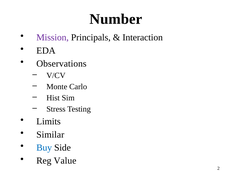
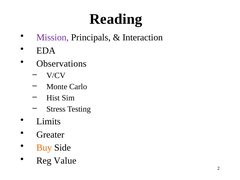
Number: Number -> Reading
Similar: Similar -> Greater
Buy colour: blue -> orange
